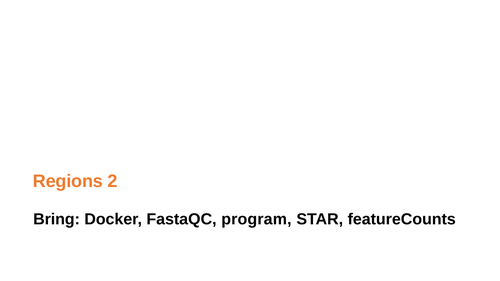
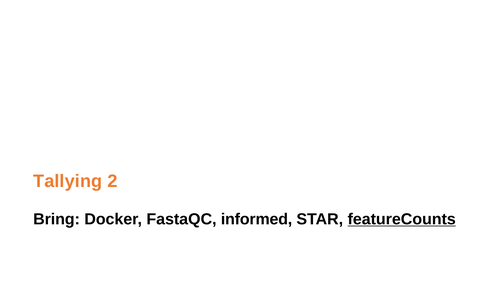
Regions: Regions -> Tallying
program: program -> informed
featureCounts underline: none -> present
